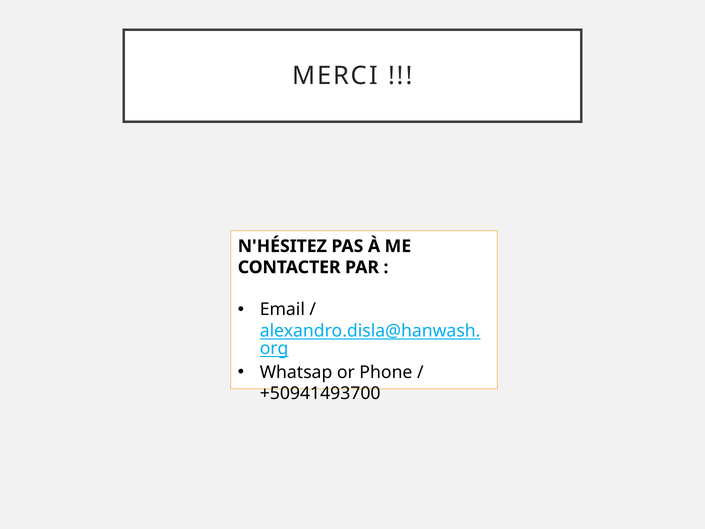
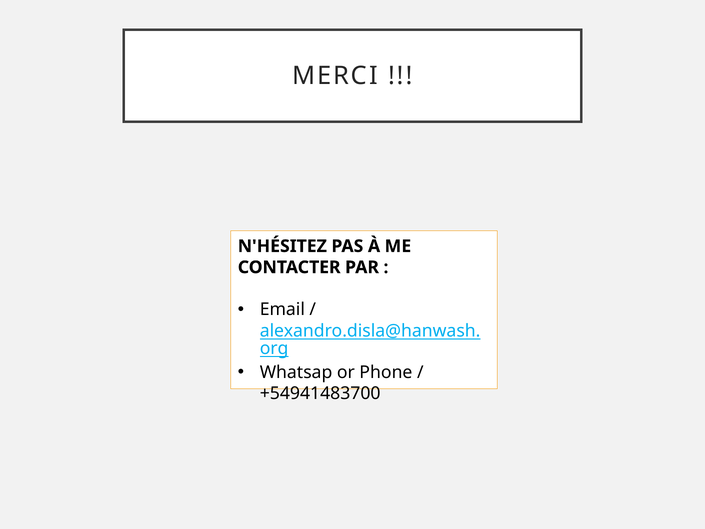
+50941493700: +50941493700 -> +54941483700
